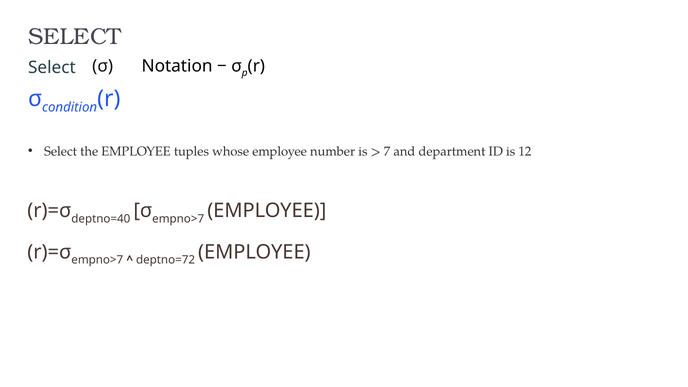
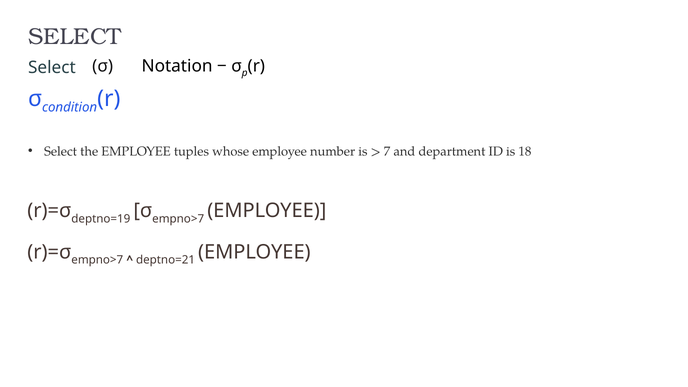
12: 12 -> 18
deptno=40: deptno=40 -> deptno=19
deptno=72: deptno=72 -> deptno=21
